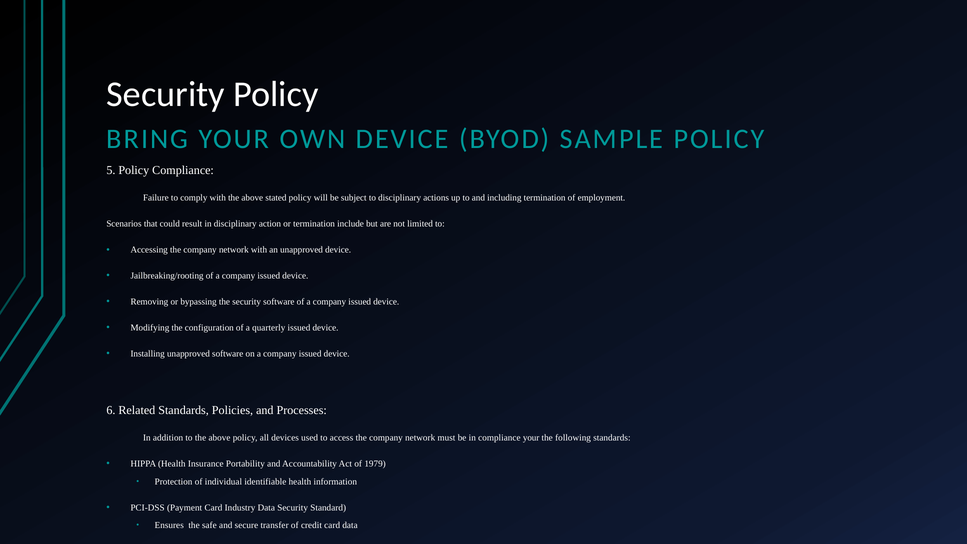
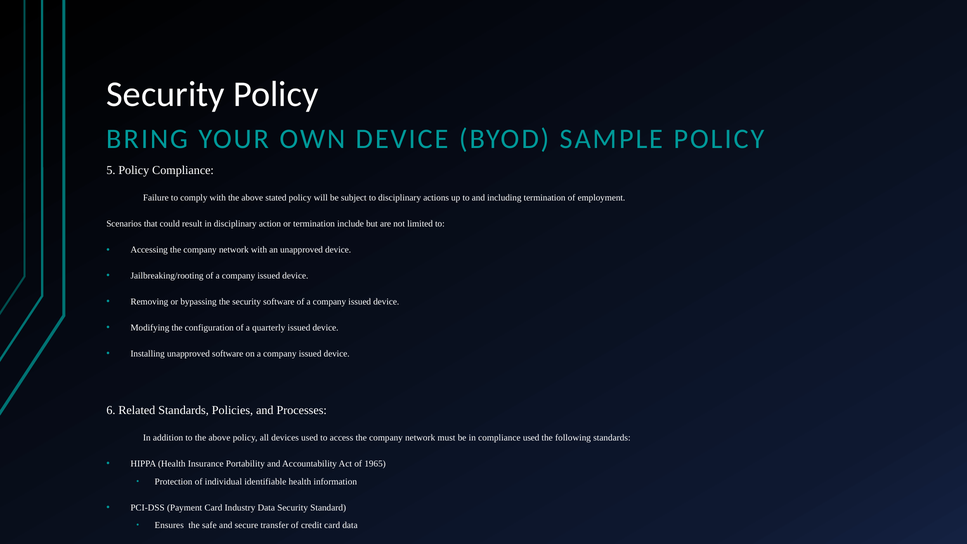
compliance your: your -> used
1979: 1979 -> 1965
